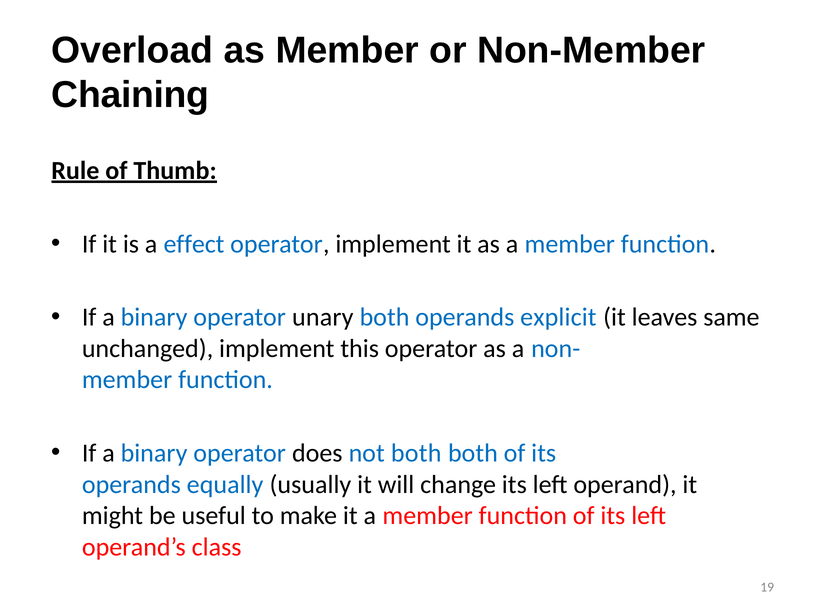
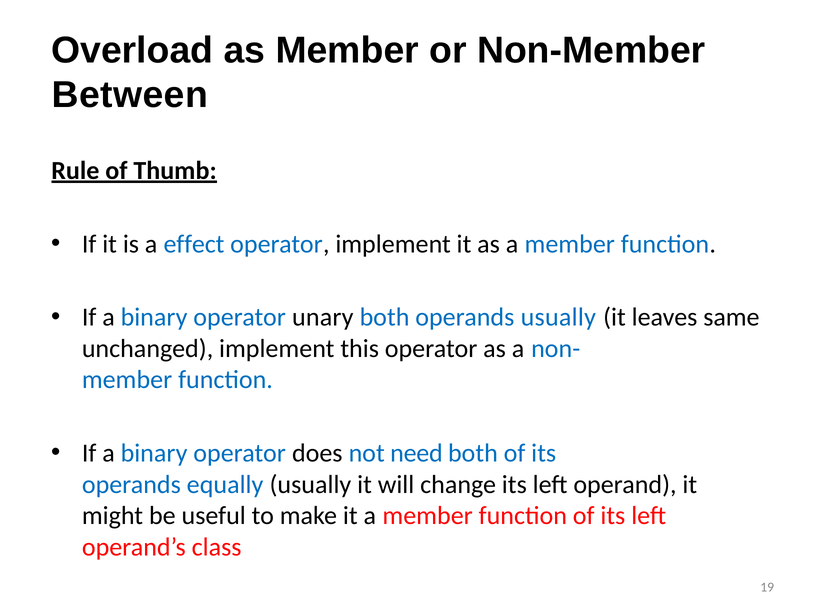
Chaining: Chaining -> Between
operands explicit: explicit -> usually
not both: both -> need
